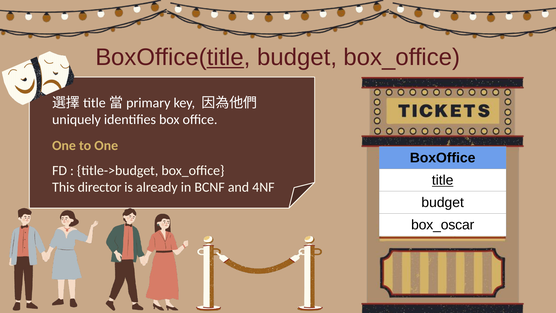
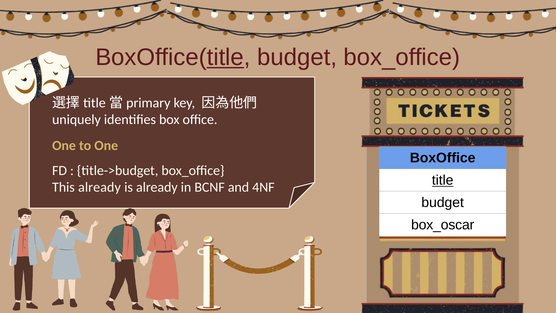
This director: director -> already
